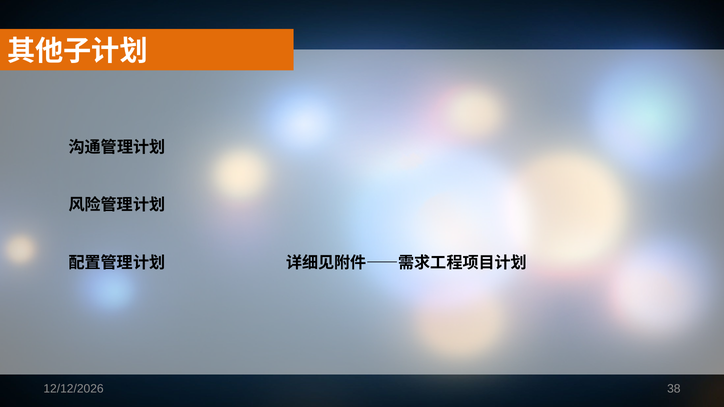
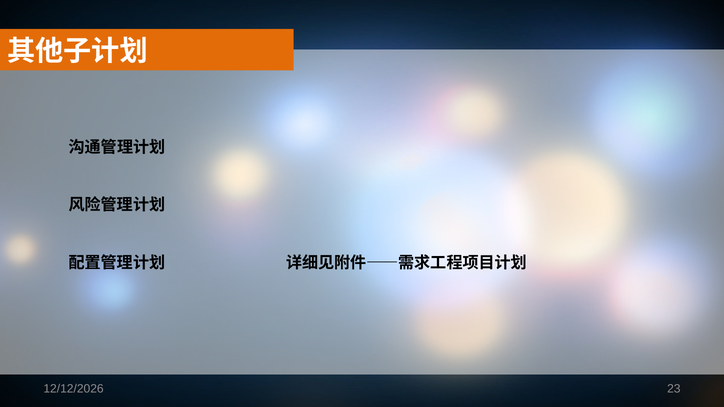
38: 38 -> 23
